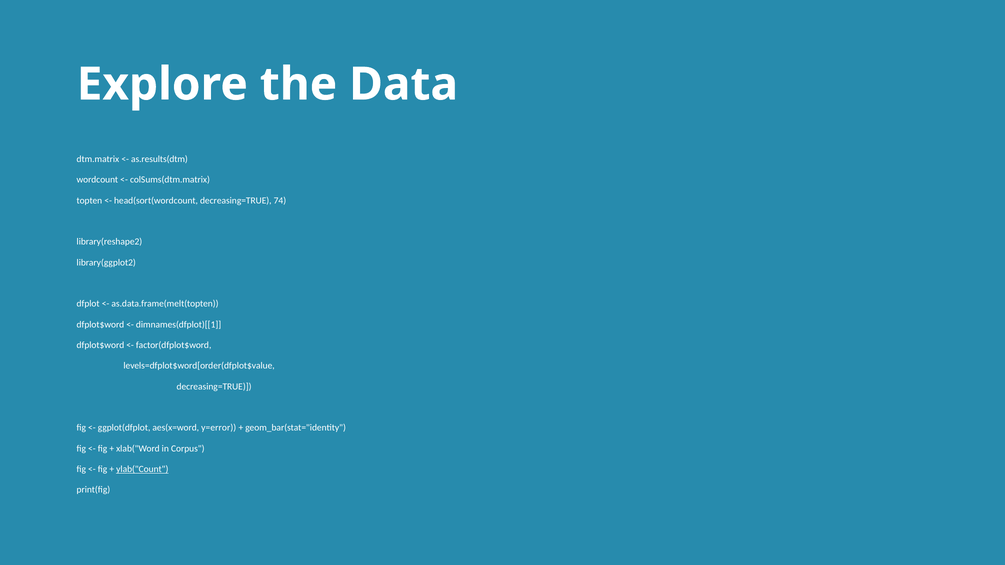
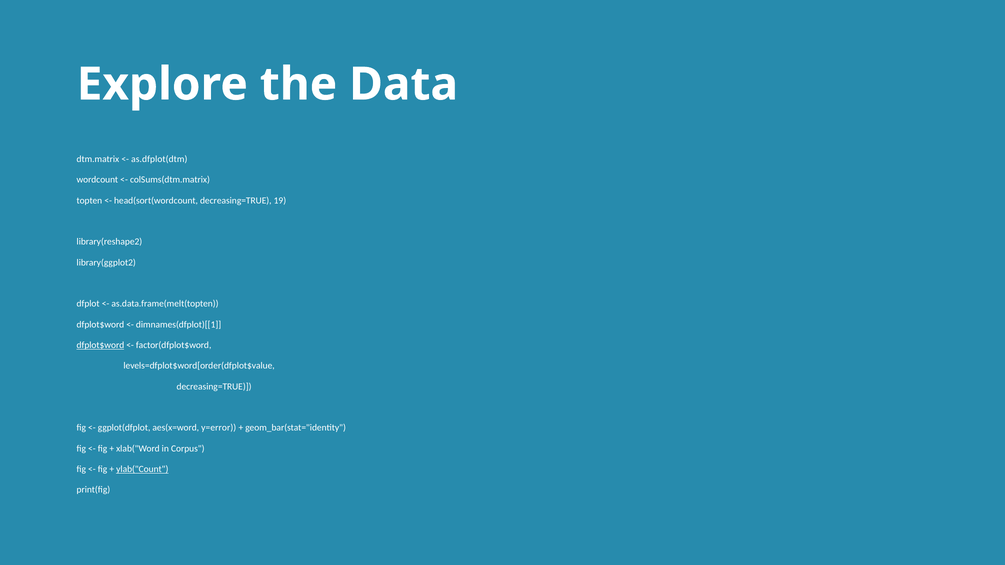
as.results(dtm: as.results(dtm -> as.dfplot(dtm
74: 74 -> 19
dfplot$word at (100, 345) underline: none -> present
